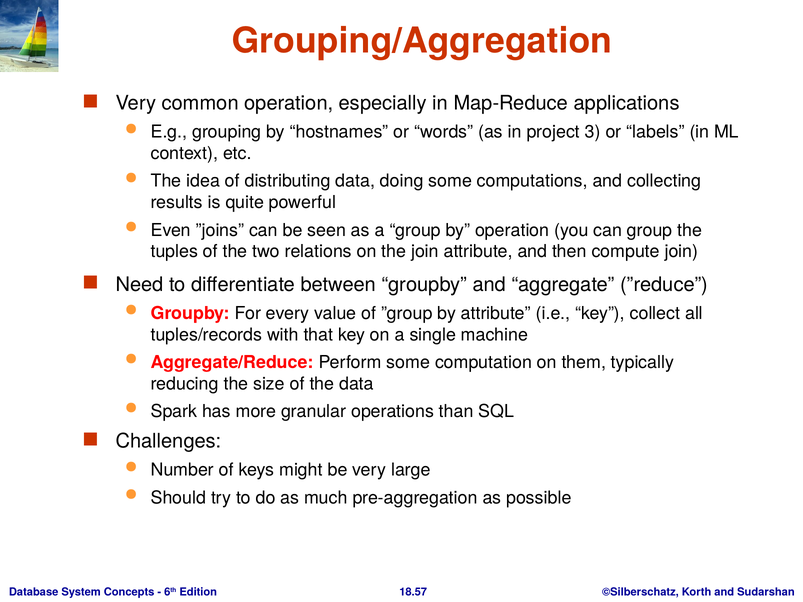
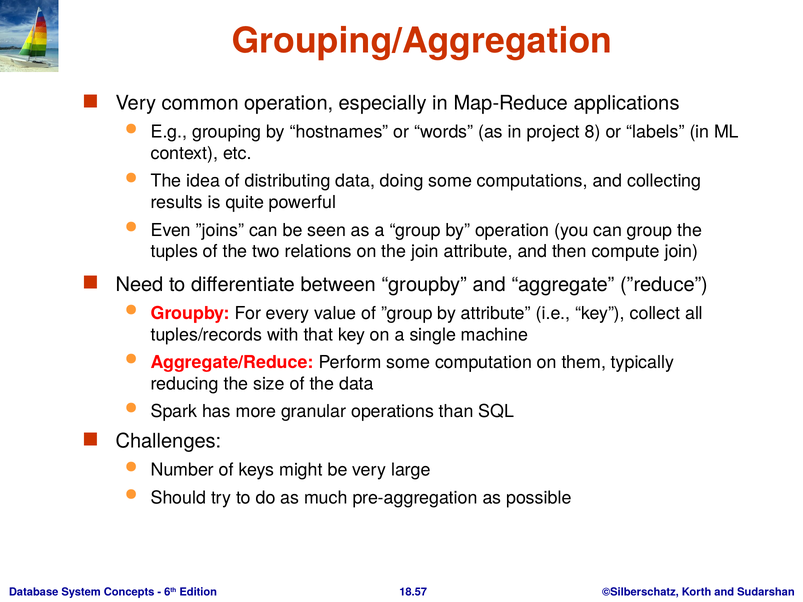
3: 3 -> 8
